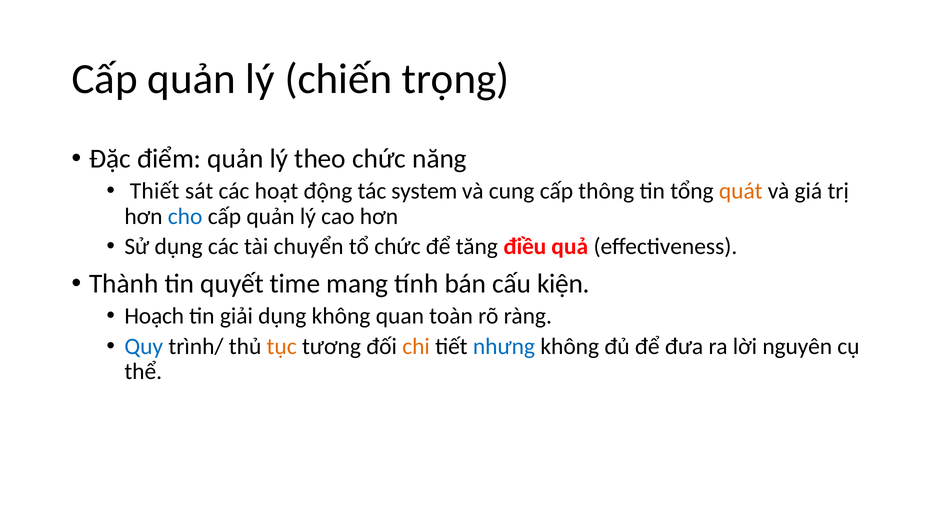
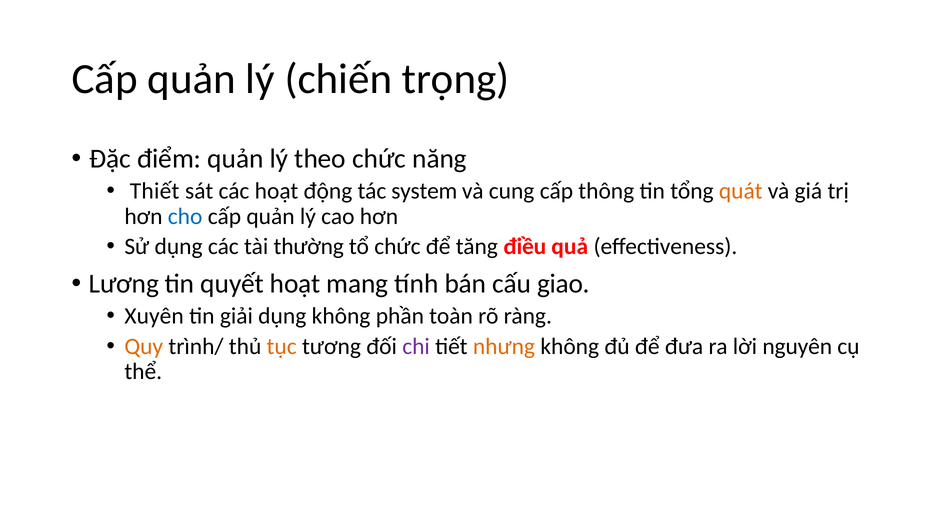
chuyển: chuyển -> thường
Thành: Thành -> Lương
quyết time: time -> hoạt
kiện: kiện -> giao
Hoạch: Hoạch -> Xuyên
quan: quan -> phần
Quy colour: blue -> orange
chi colour: orange -> purple
nhưng colour: blue -> orange
